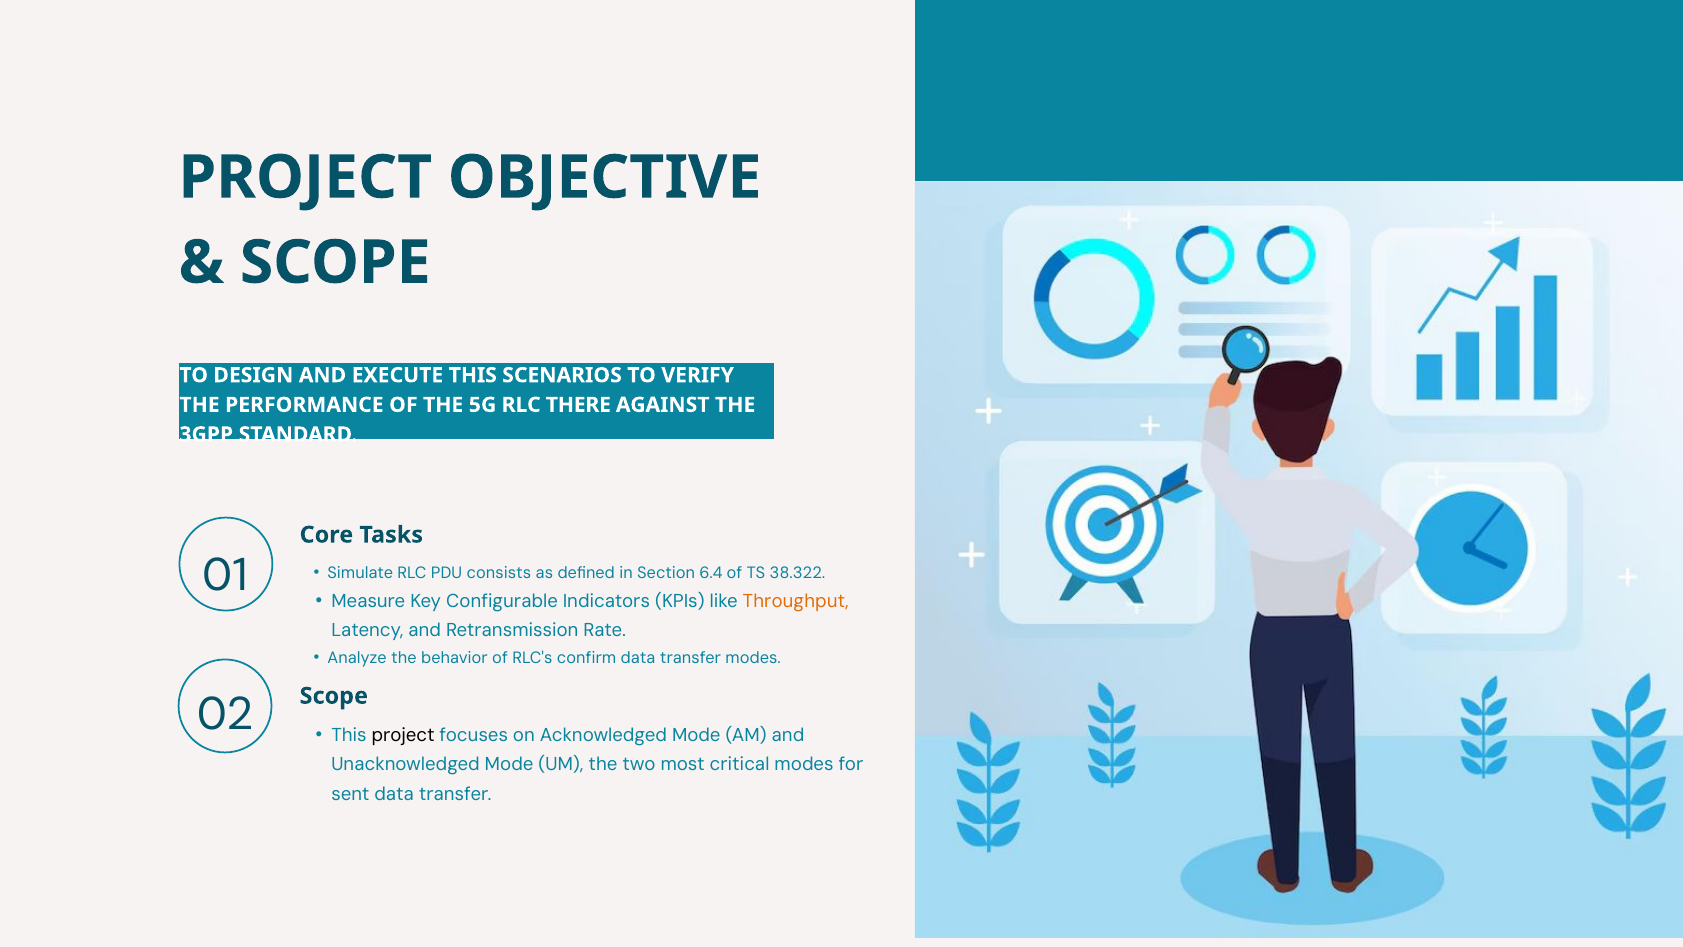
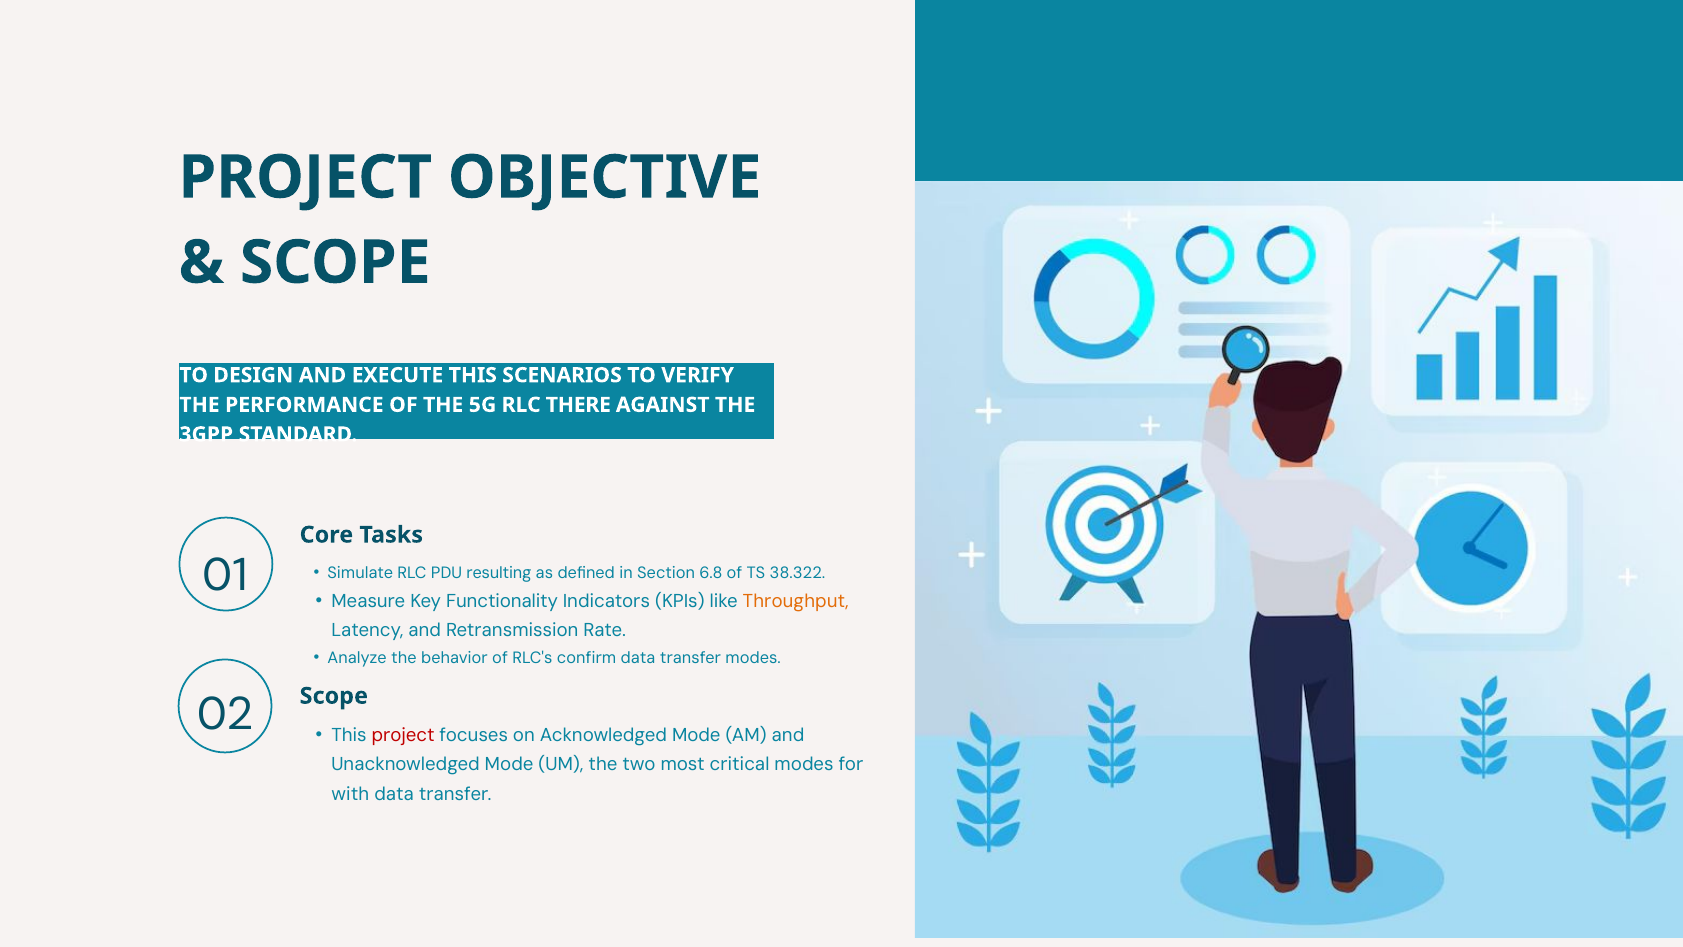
consists: consists -> resulting
6.4: 6.4 -> 6.8
Configurable: Configurable -> Functionality
project at (403, 735) colour: black -> red
sent: sent -> with
